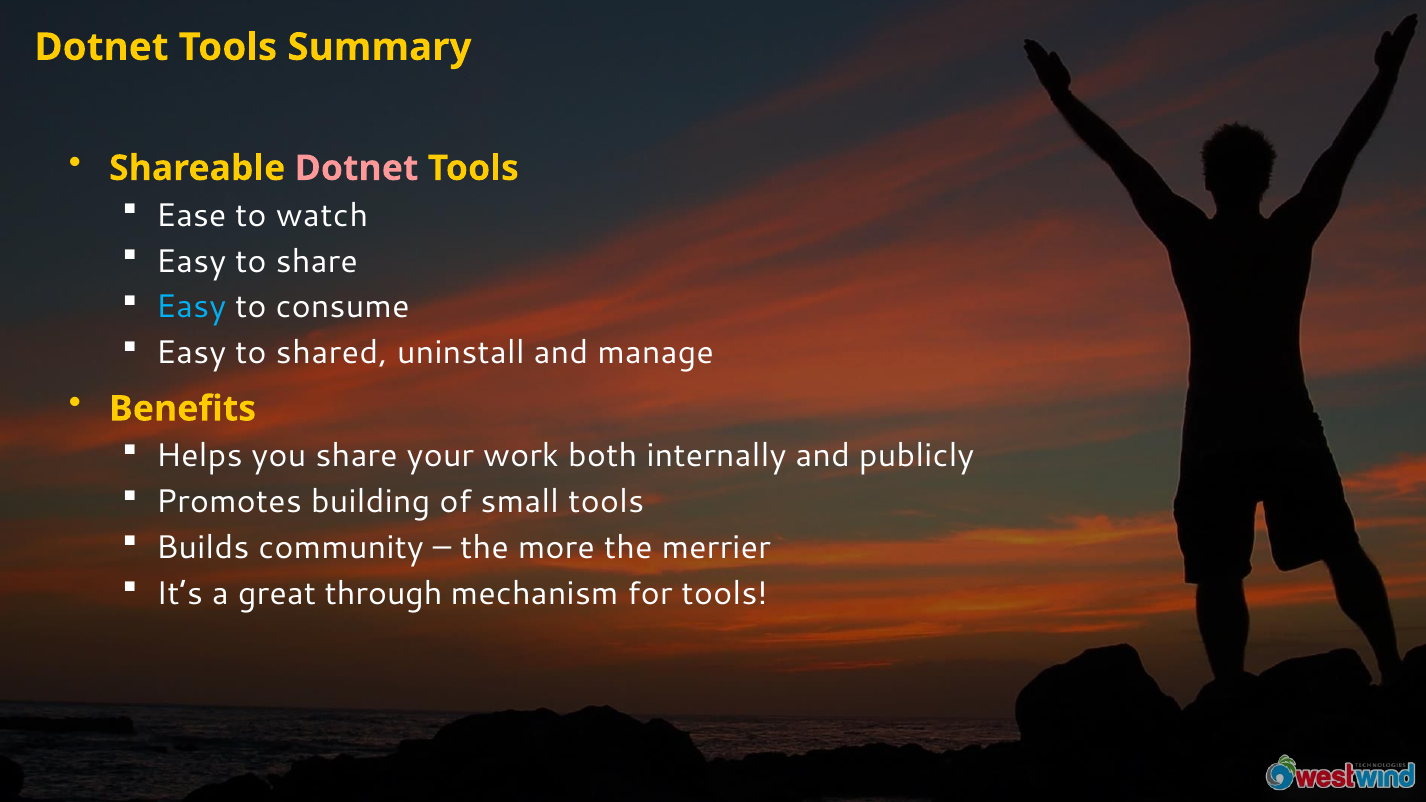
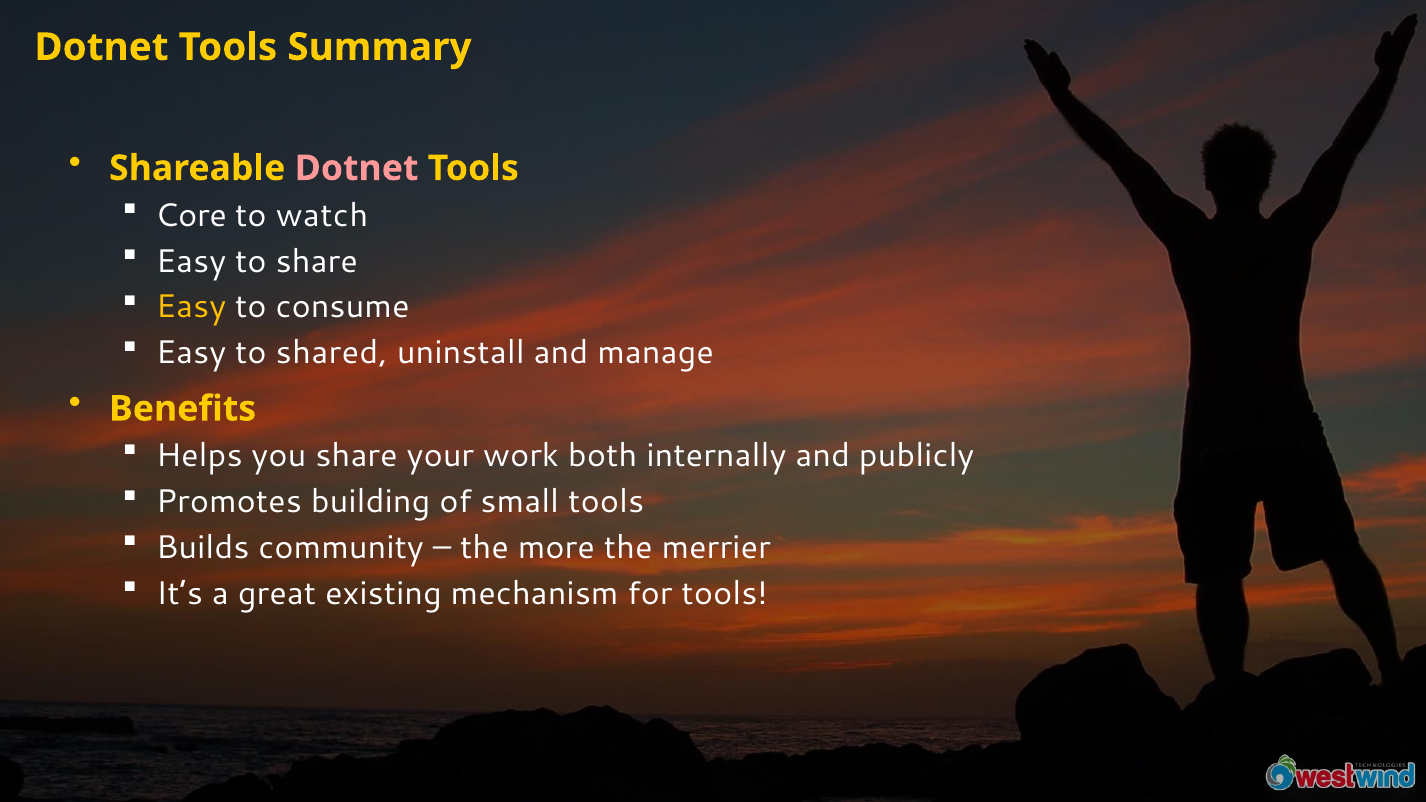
Ease: Ease -> Core
Easy at (191, 307) colour: light blue -> yellow
through: through -> existing
